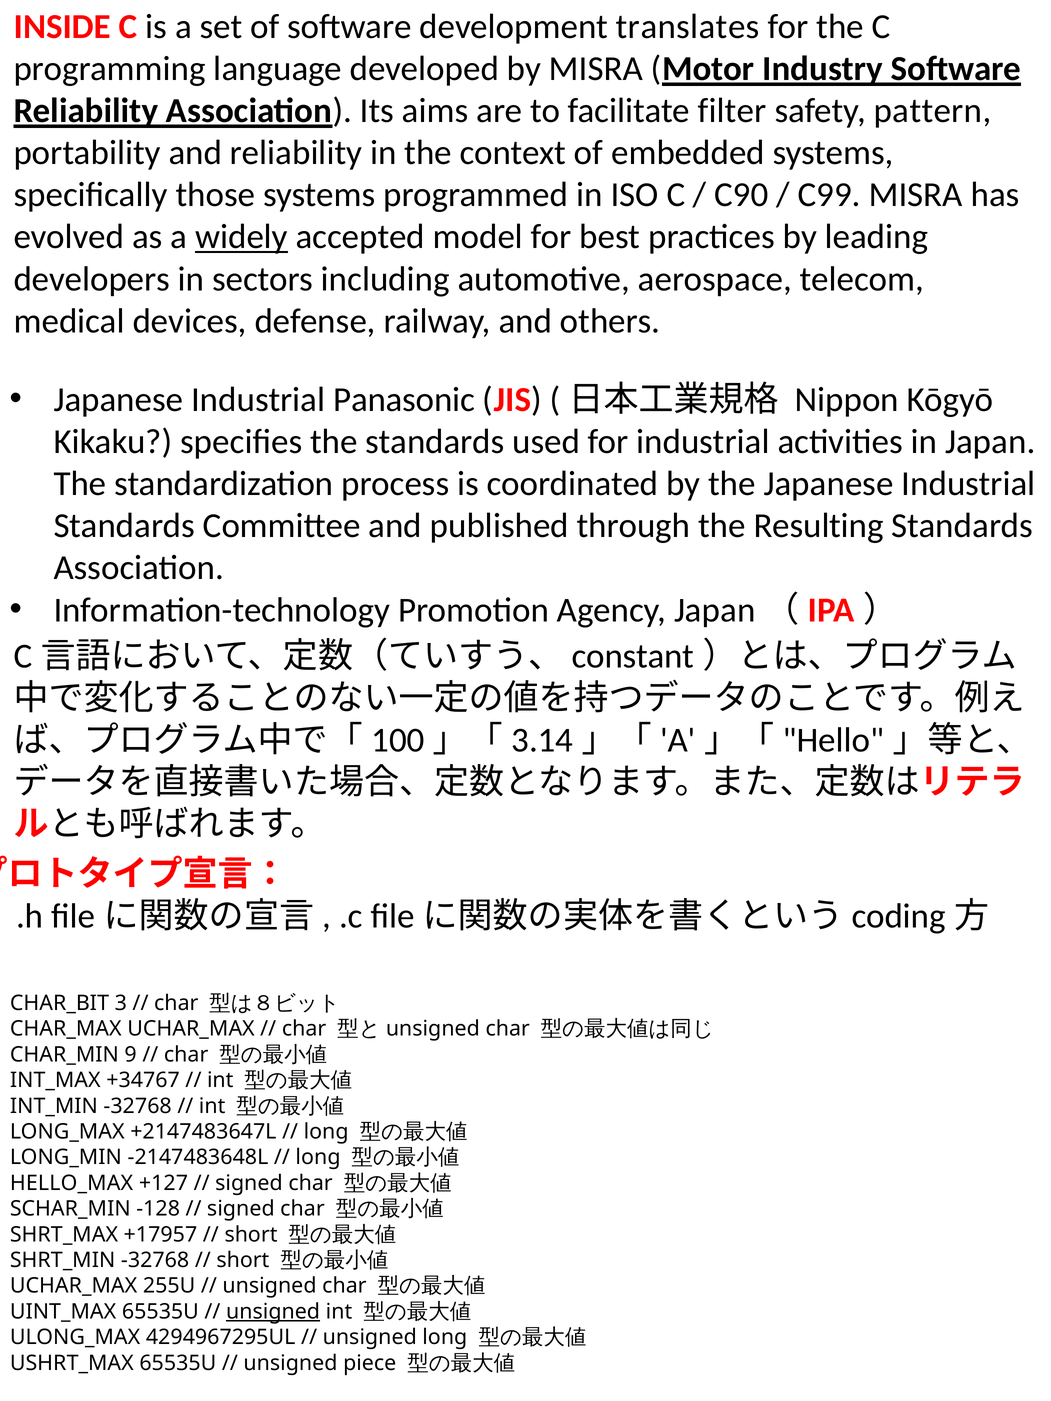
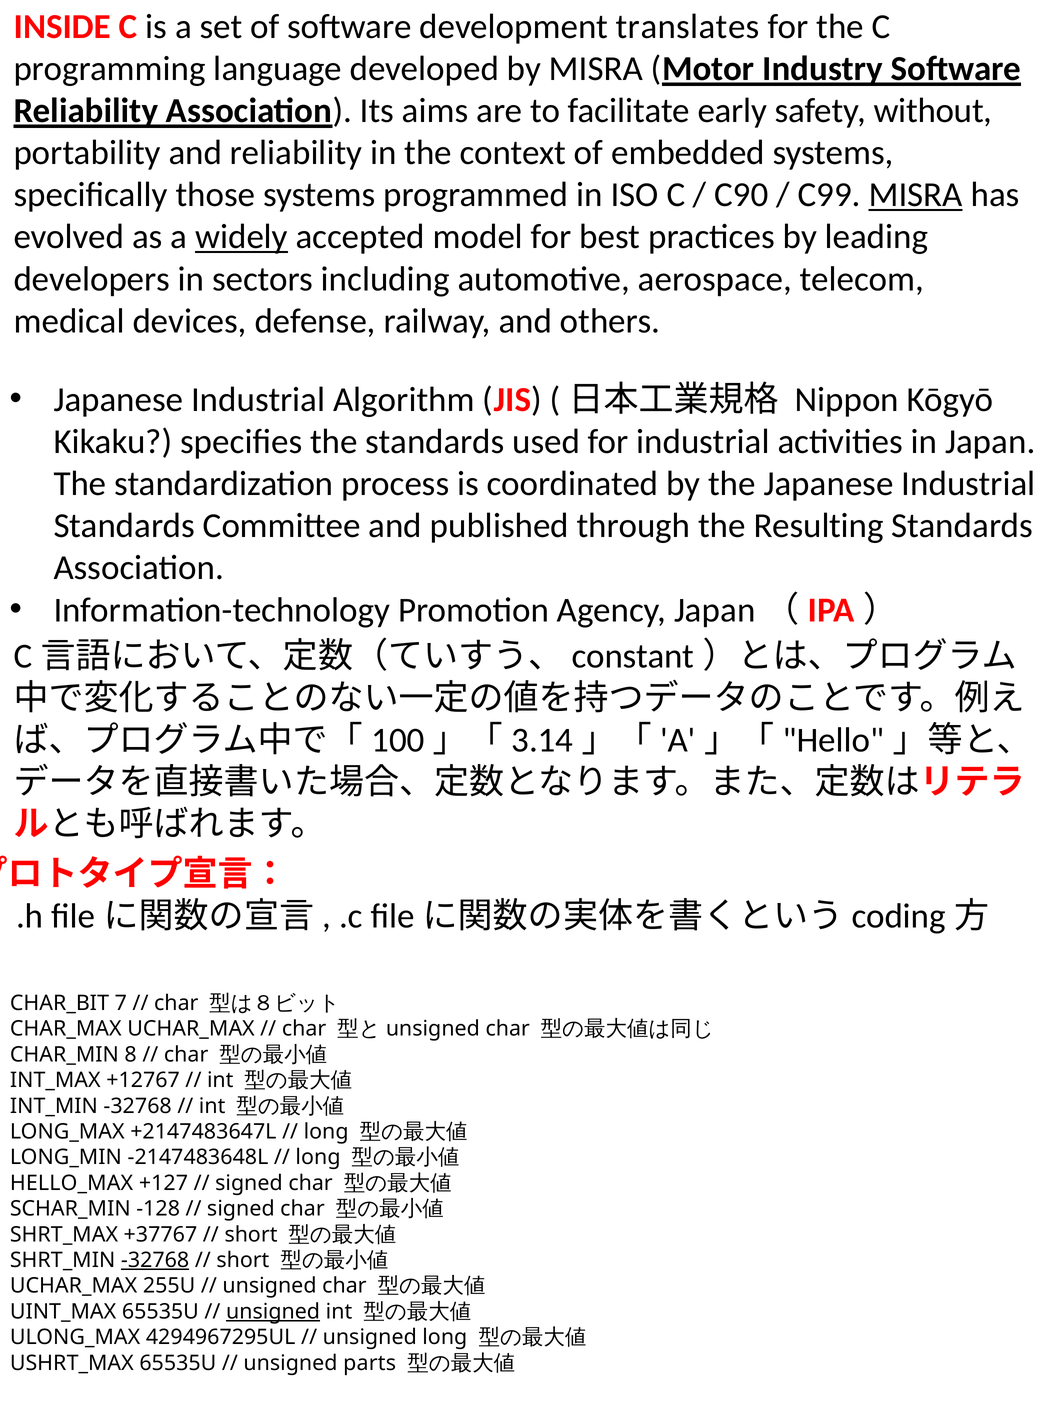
filter: filter -> early
pattern: pattern -> without
MISRA at (916, 195) underline: none -> present
Panasonic: Panasonic -> Algorithm
3: 3 -> 7
9: 9 -> 8
+34767: +34767 -> +12767
+17957: +17957 -> +37767
-32768 at (155, 1260) underline: none -> present
piece: piece -> parts
